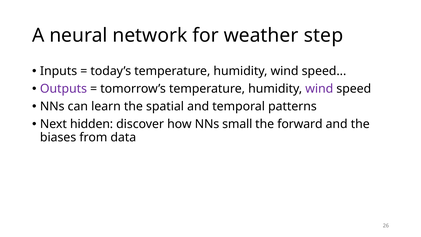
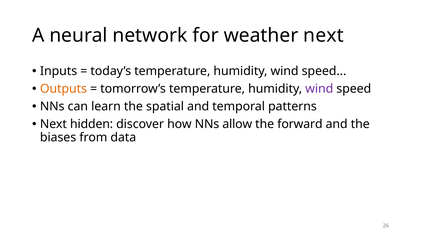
weather step: step -> next
Outputs colour: purple -> orange
small: small -> allow
